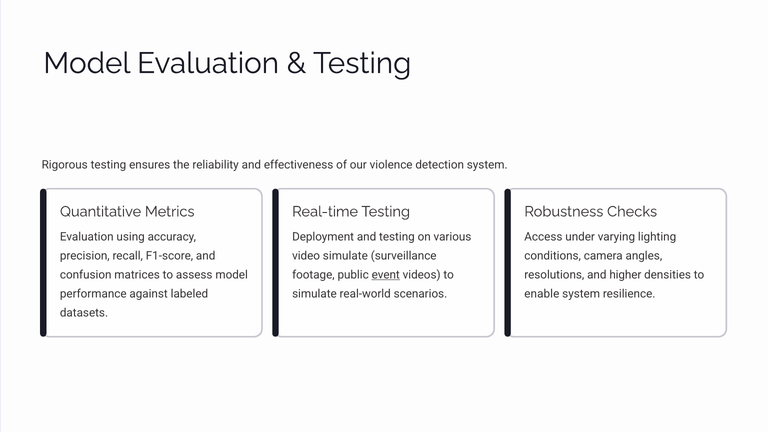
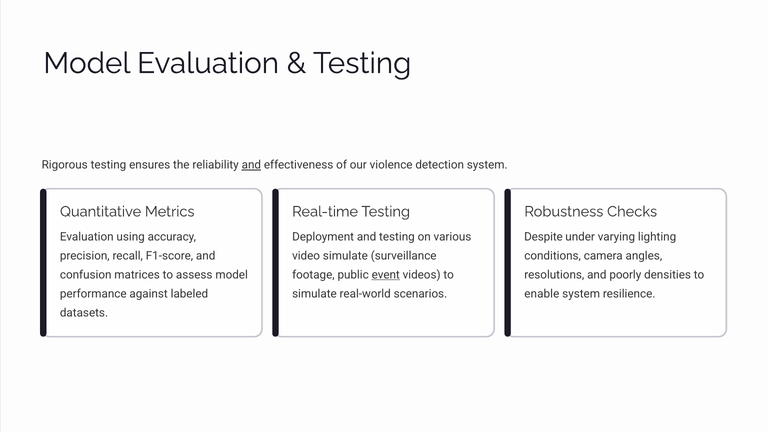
and at (251, 165) underline: none -> present
Access: Access -> Despite
higher: higher -> poorly
